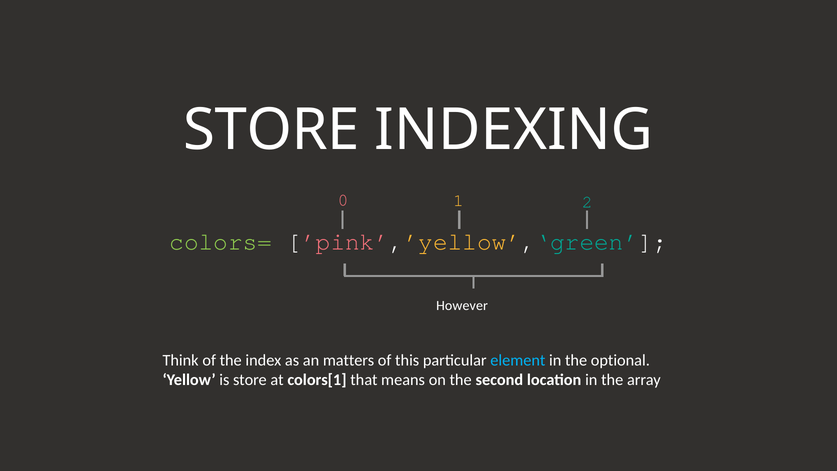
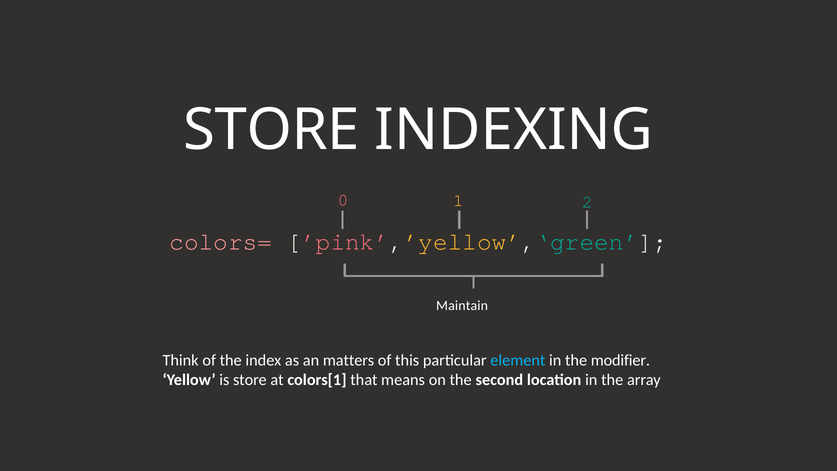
colors= colour: light green -> pink
However: However -> Maintain
optional: optional -> modifier
